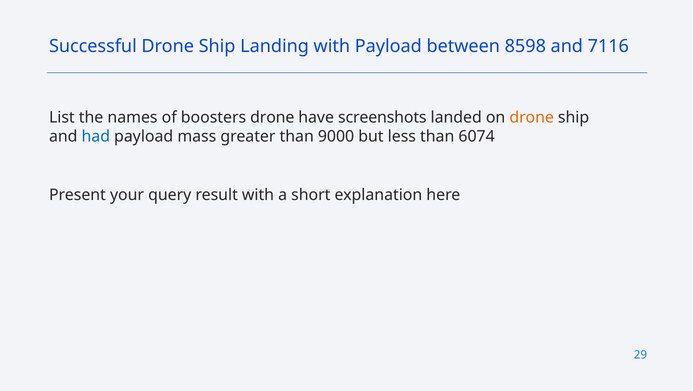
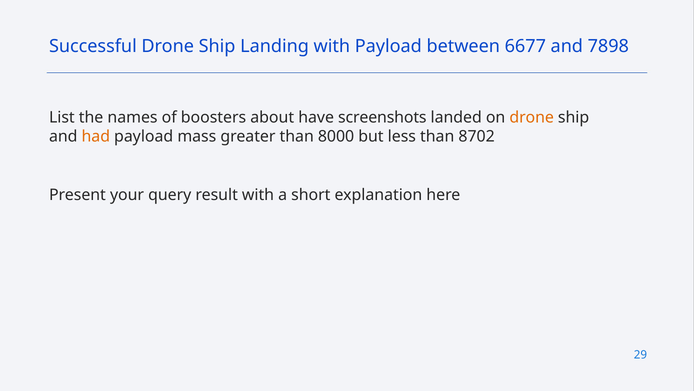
8598: 8598 -> 6677
7116: 7116 -> 7898
boosters drone: drone -> about
had colour: blue -> orange
9000: 9000 -> 8000
6074: 6074 -> 8702
